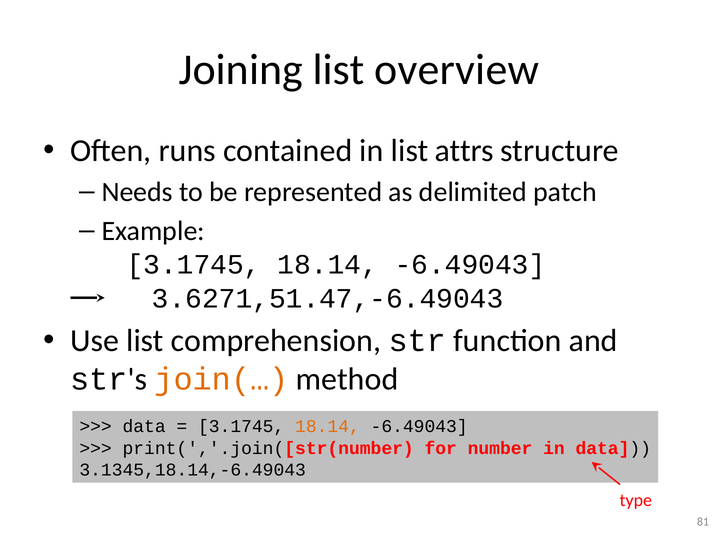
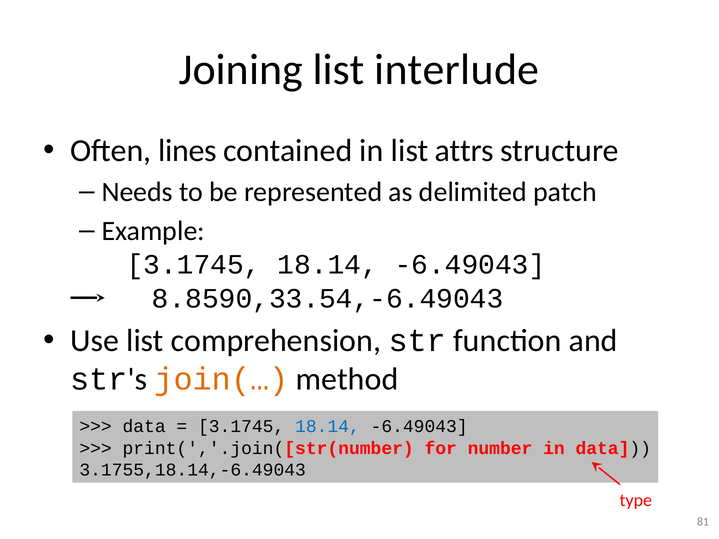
overview: overview -> interlude
runs: runs -> lines
3.6271,51.47,-6.49043: 3.6271,51.47,-6.49043 -> 8.8590,33.54,-6.49043
18.14 at (327, 427) colour: orange -> blue
3.1345,18.14,-6.49043: 3.1345,18.14,-6.49043 -> 3.1755,18.14,-6.49043
